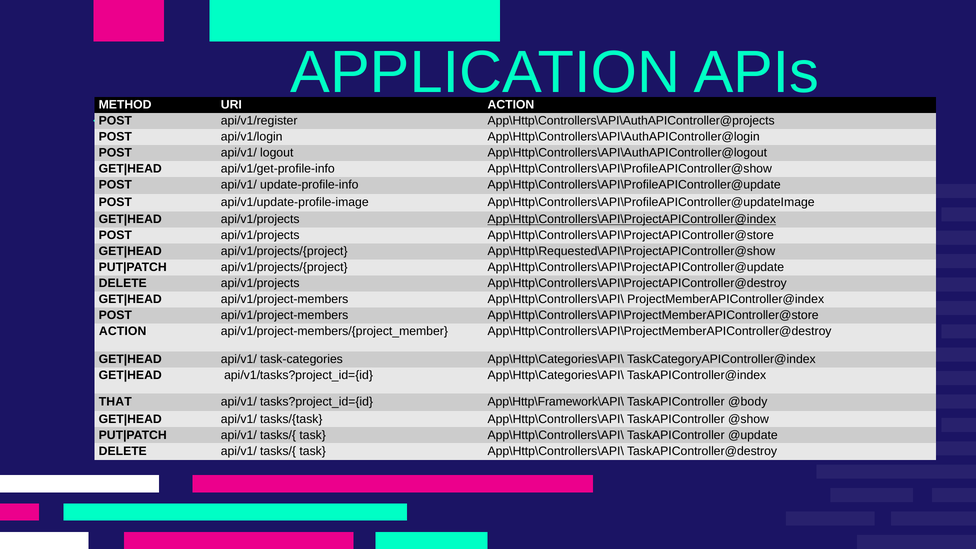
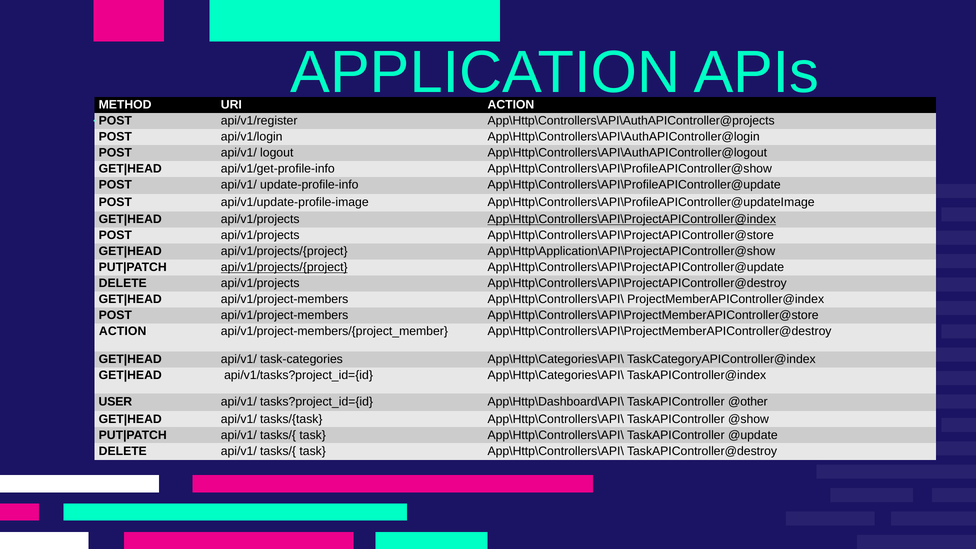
App\Http\Requested\API\ProjectAPIController@show: App\Http\Requested\API\ProjectAPIController@show -> App\Http\Application\API\ProjectAPIController@show
api/v1/projects/{project at (284, 267) underline: none -> present
THAT: THAT -> USER
App\Http\Framework\API\: App\Http\Framework\API\ -> App\Http\Dashboard\API\
@body: @body -> @other
